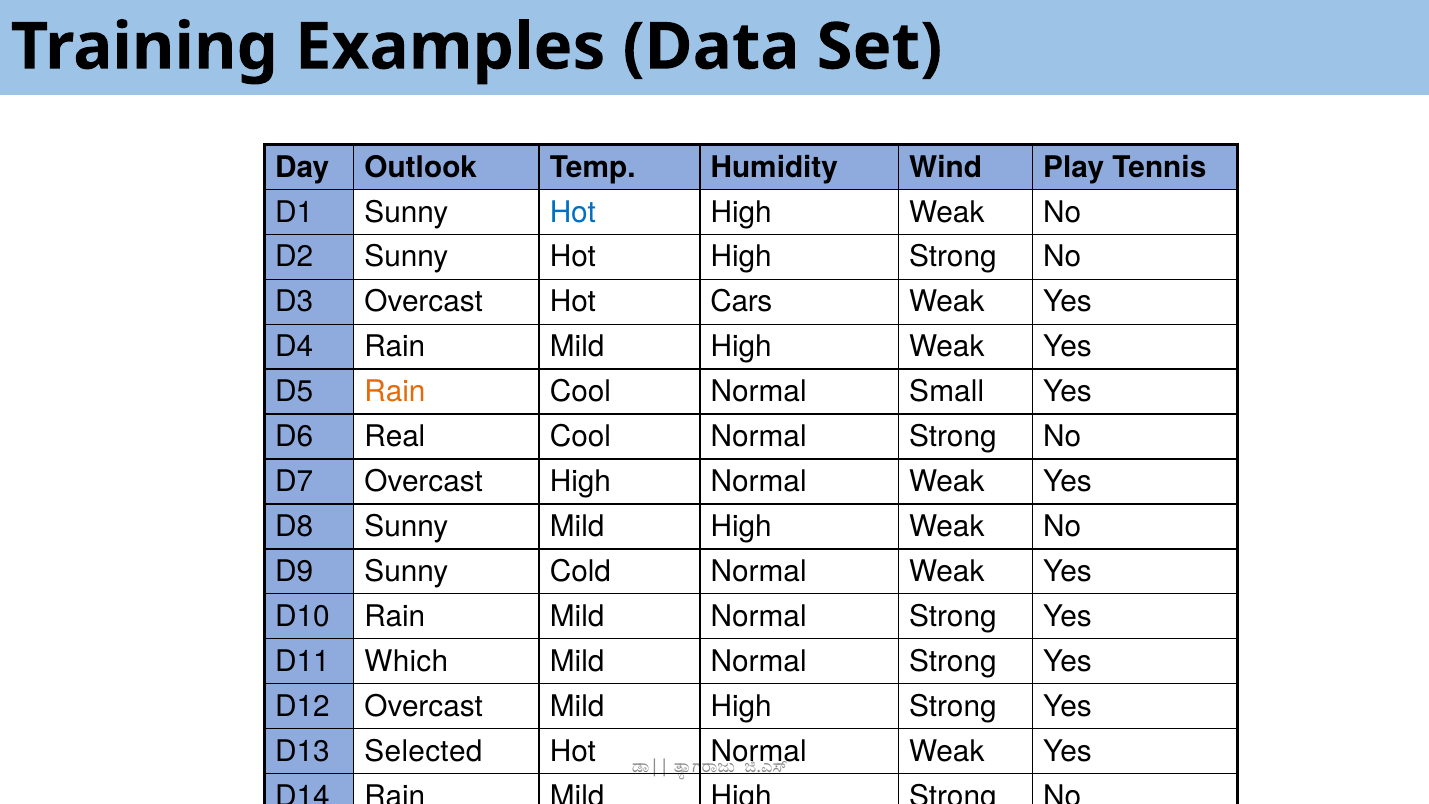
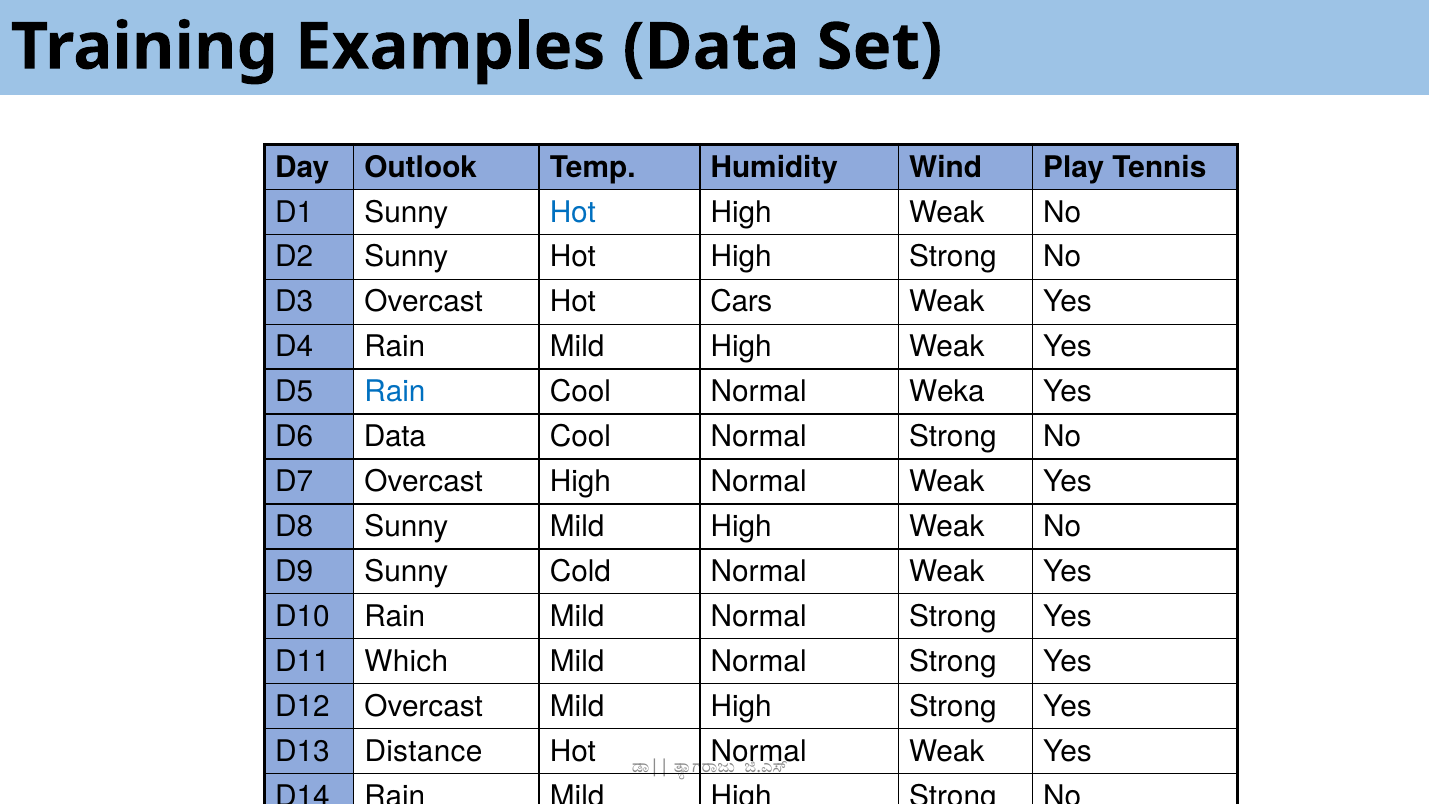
Rain at (395, 392) colour: orange -> blue
Small: Small -> Weka
D6 Real: Real -> Data
Selected: Selected -> Distance
